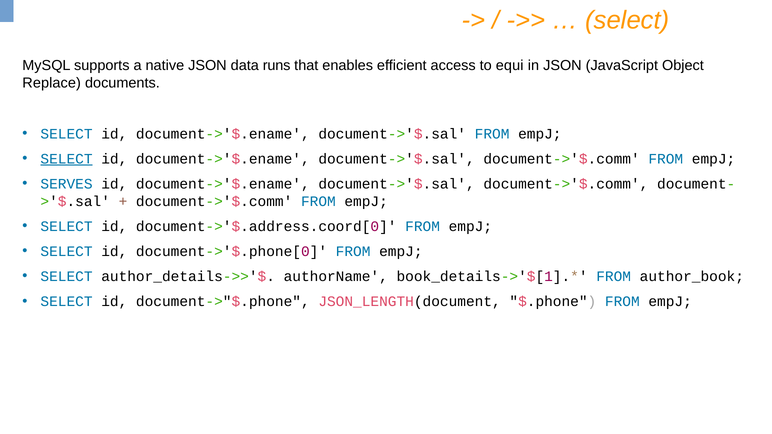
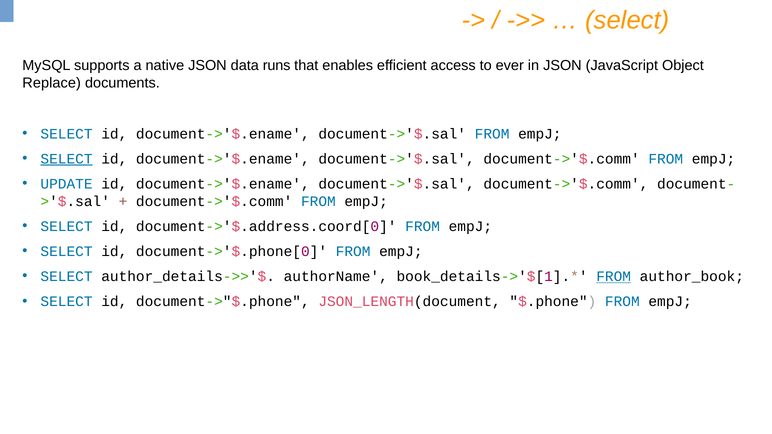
equi: equi -> ever
SERVES: SERVES -> UPDATE
FROM at (614, 277) underline: none -> present
